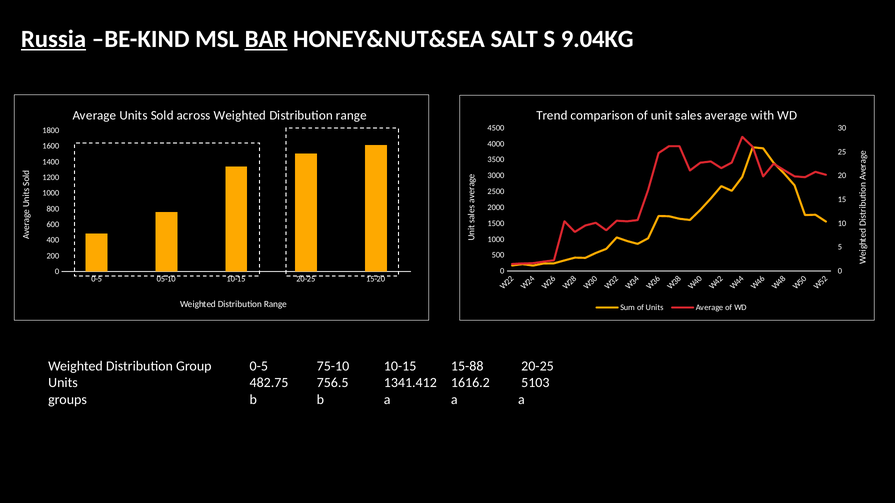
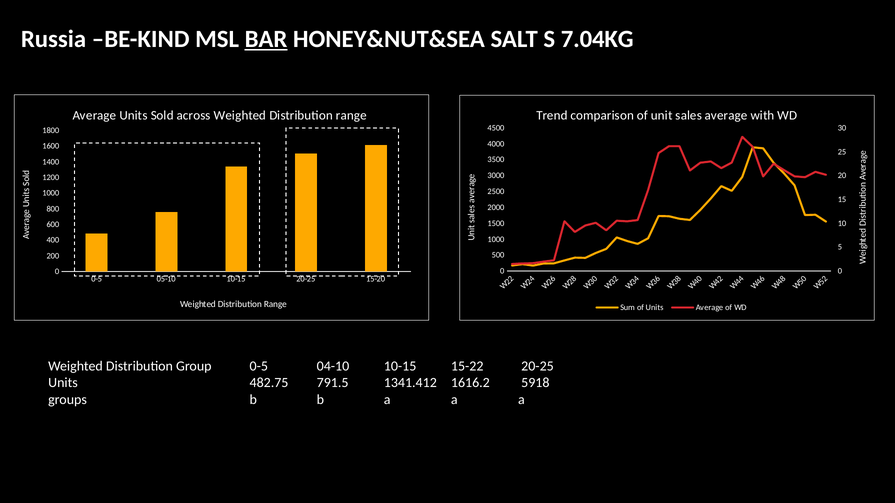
Russia underline: present -> none
9.04KG: 9.04KG -> 7.04KG
75-10: 75-10 -> 04-10
15-88: 15-88 -> 15-22
756.5: 756.5 -> 791.5
5103: 5103 -> 5918
